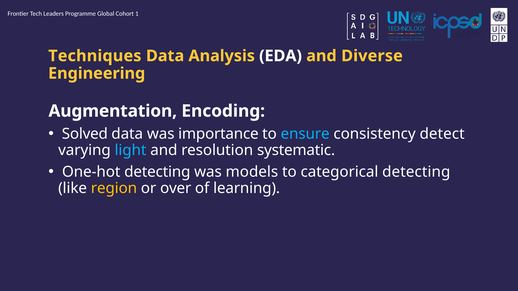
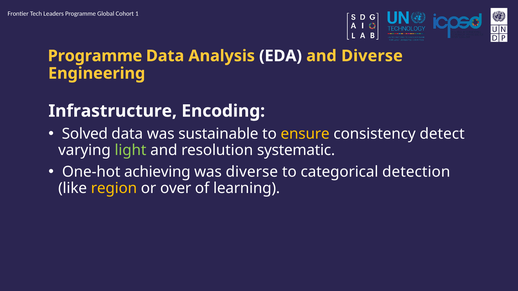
Techniques at (95, 56): Techniques -> Programme
Augmentation: Augmentation -> Infrastructure
importance: importance -> sustainable
ensure colour: light blue -> yellow
light colour: light blue -> light green
One-hot detecting: detecting -> achieving
was models: models -> diverse
categorical detecting: detecting -> detection
